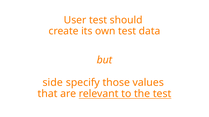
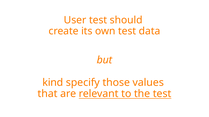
side: side -> kind
